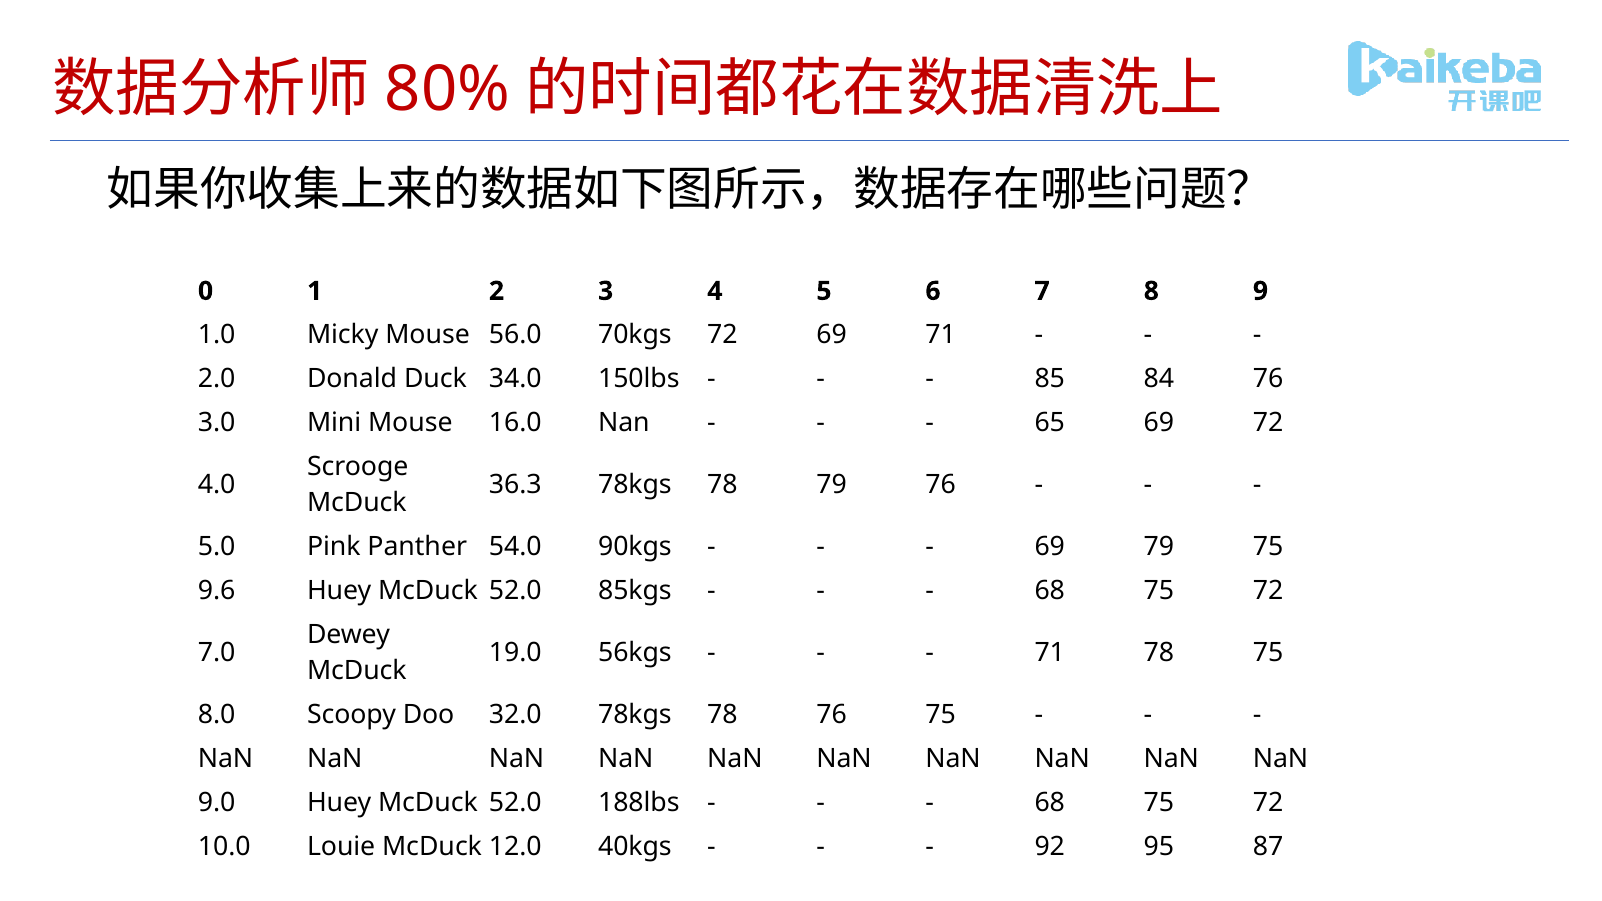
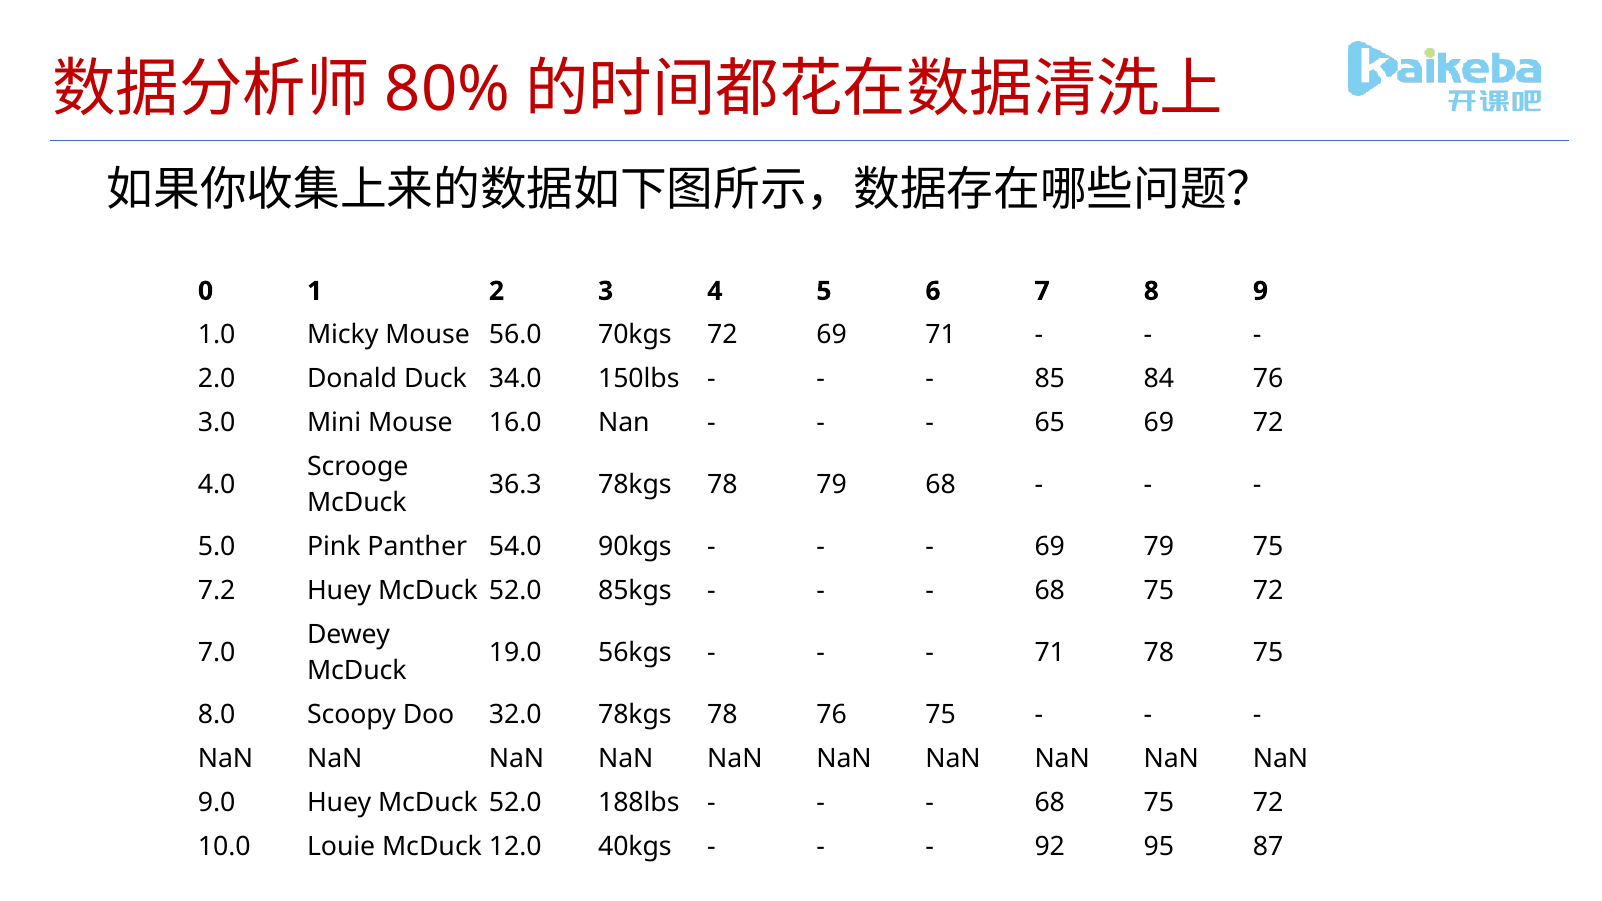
79 76: 76 -> 68
9.6: 9.6 -> 7.2
